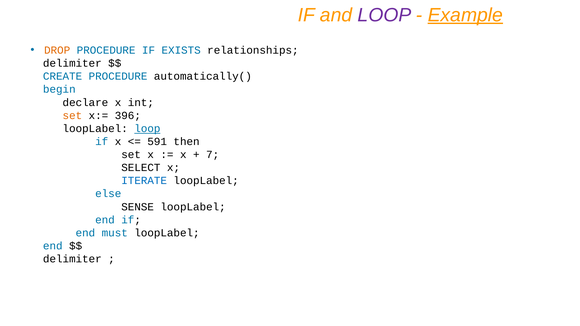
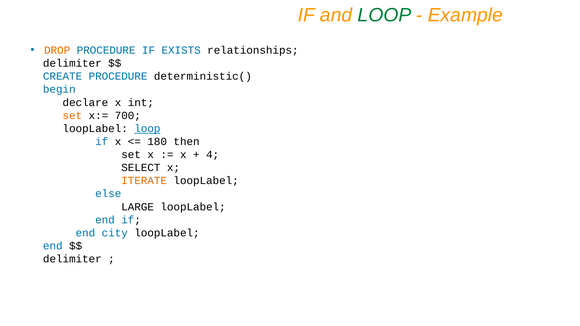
LOOP at (384, 15) colour: purple -> green
Example underline: present -> none
automatically(: automatically( -> deterministic(
396: 396 -> 700
591: 591 -> 180
7: 7 -> 4
ITERATE colour: blue -> orange
SENSE: SENSE -> LARGE
must: must -> city
